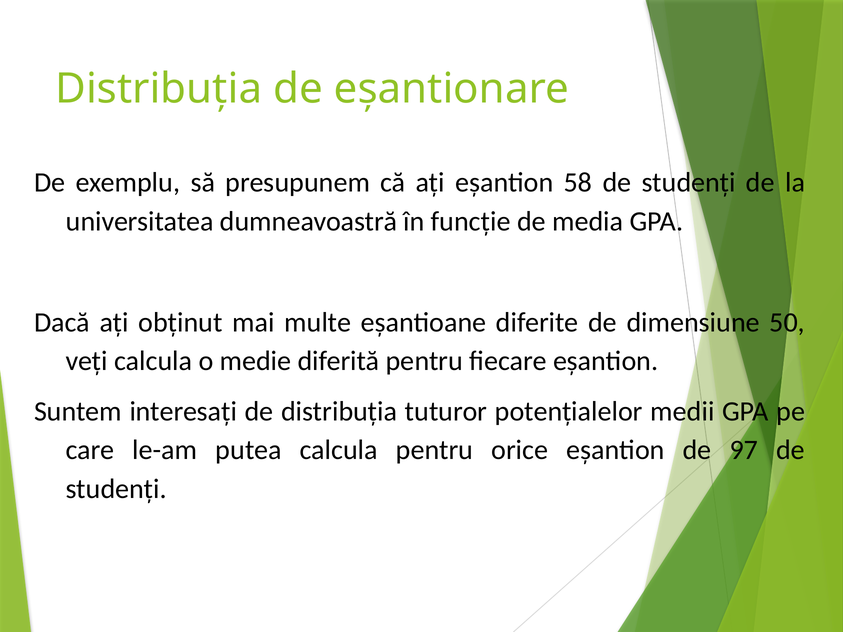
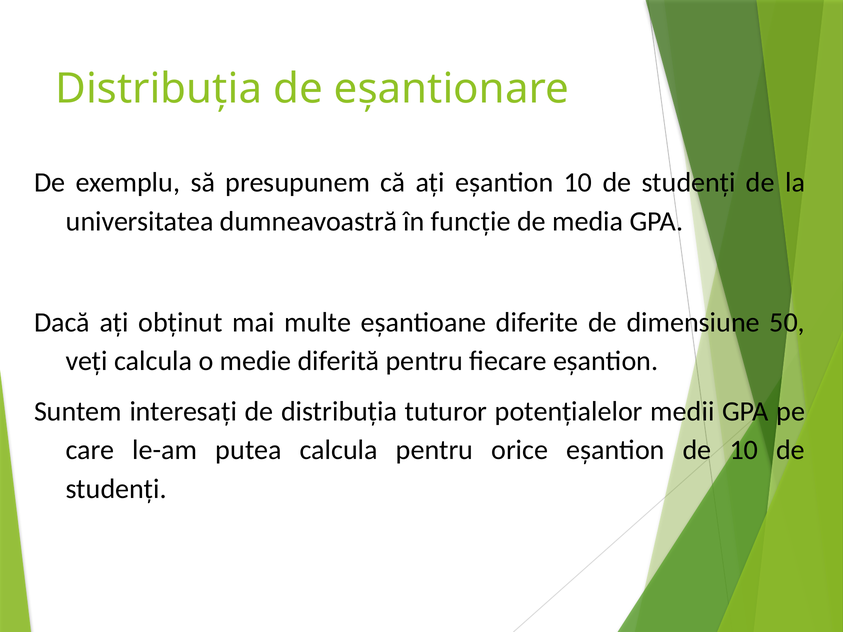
eșantion 58: 58 -> 10
de 97: 97 -> 10
